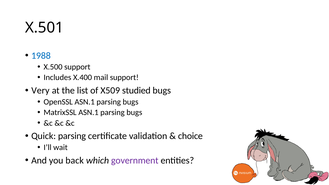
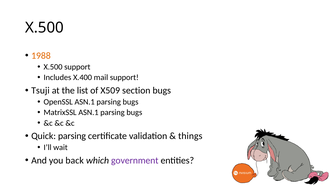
X.501 at (44, 28): X.501 -> X.500
1988 colour: blue -> orange
Very: Very -> Tsuji
studied: studied -> section
choice: choice -> things
